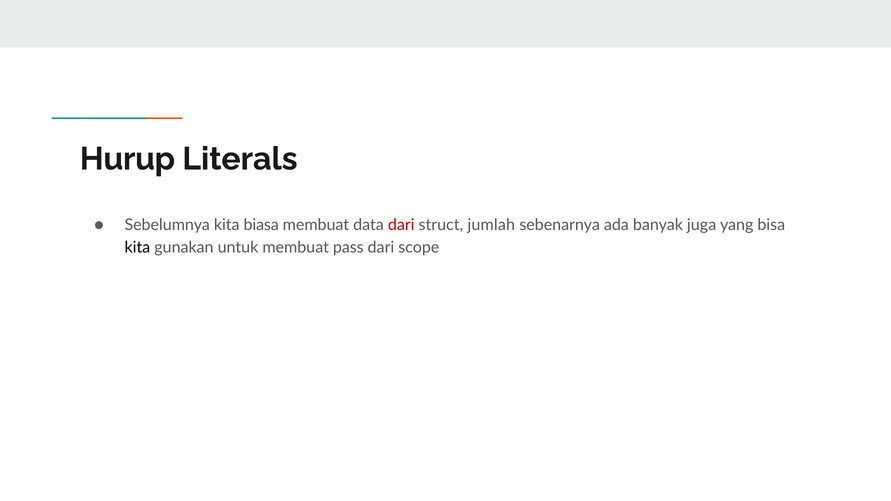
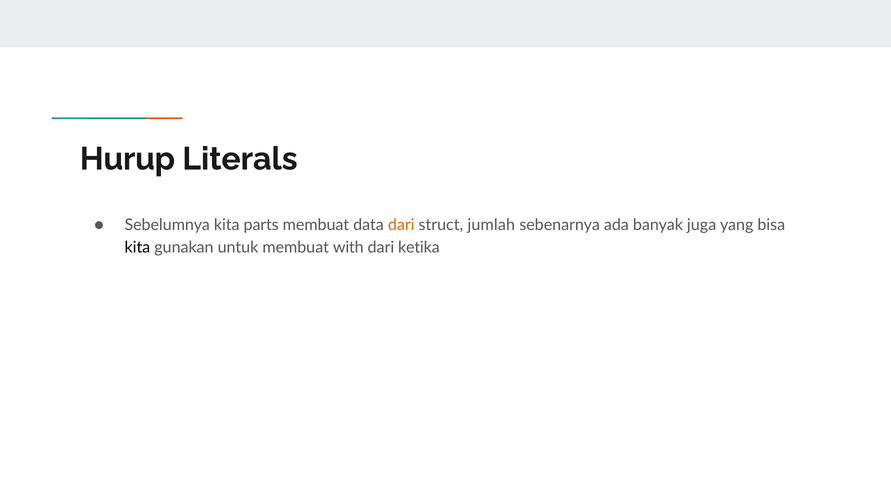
biasa: biasa -> parts
dari at (401, 225) colour: red -> orange
pass: pass -> with
scope: scope -> ketika
